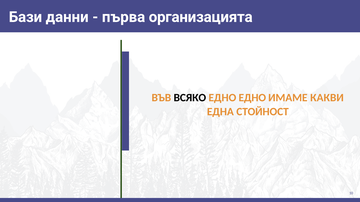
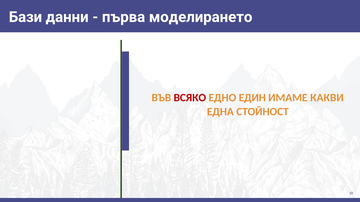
организацията: организацията -> моделирането
ВСЯКО colour: black -> red
ЕДНО ЕДНО: ЕДНО -> ЕДИН
